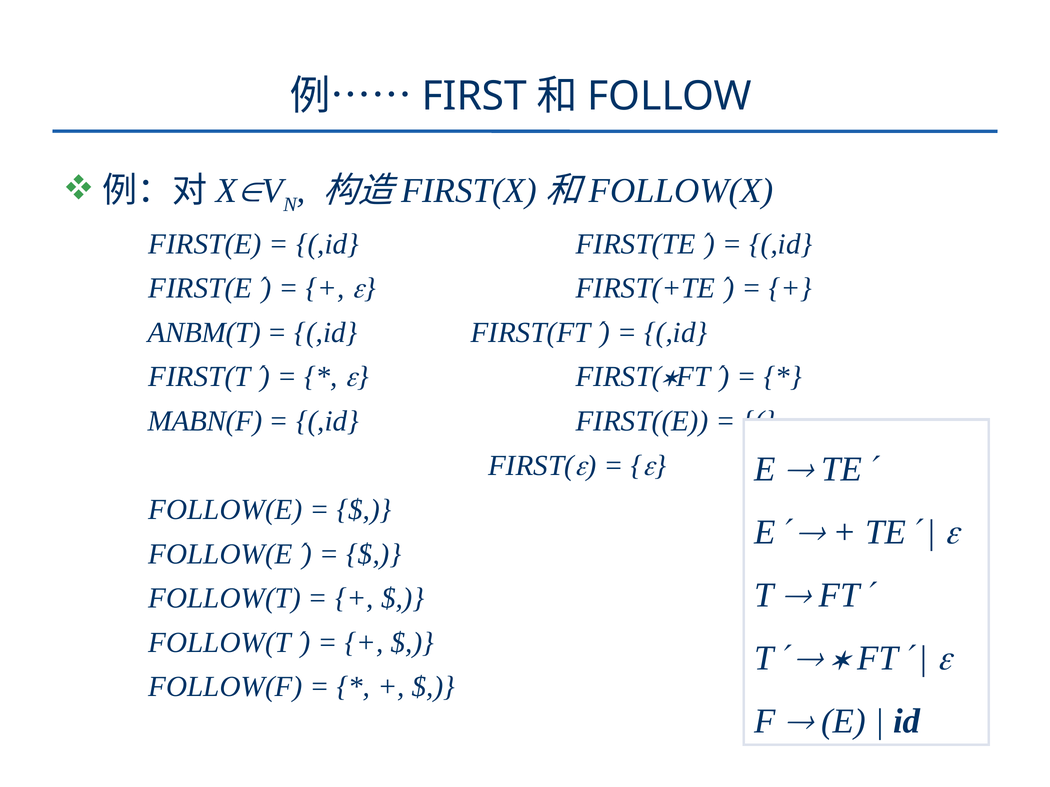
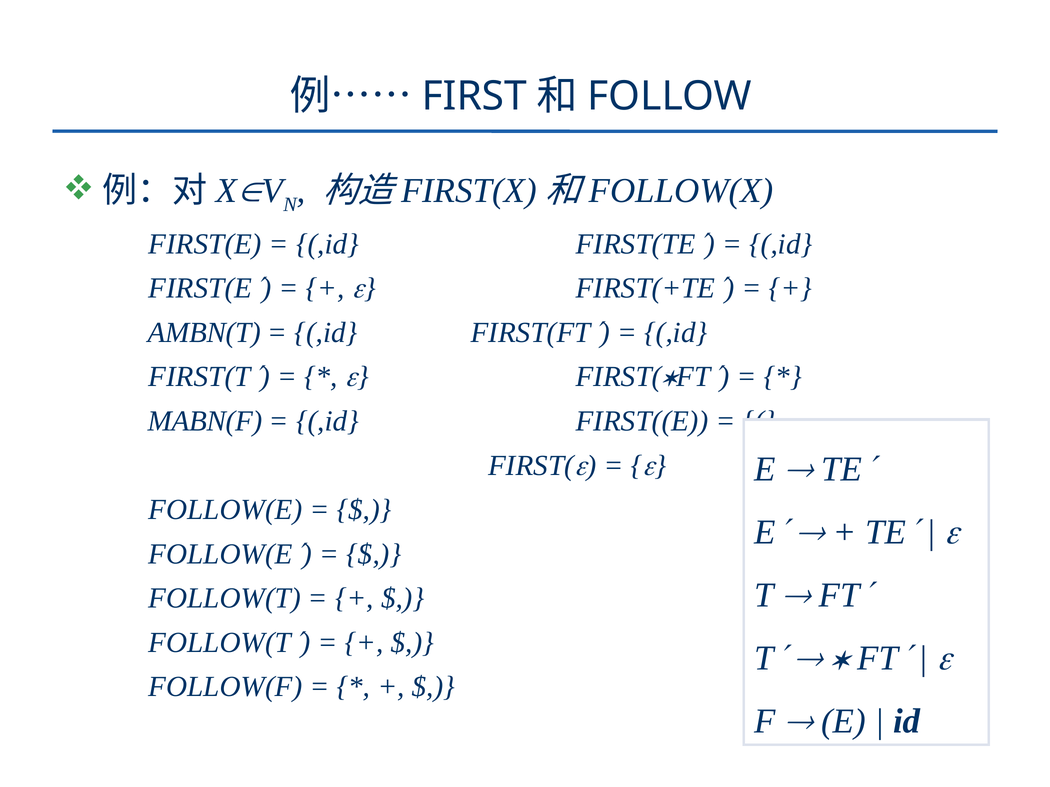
ANBM(T: ANBM(T -> AMBN(T
